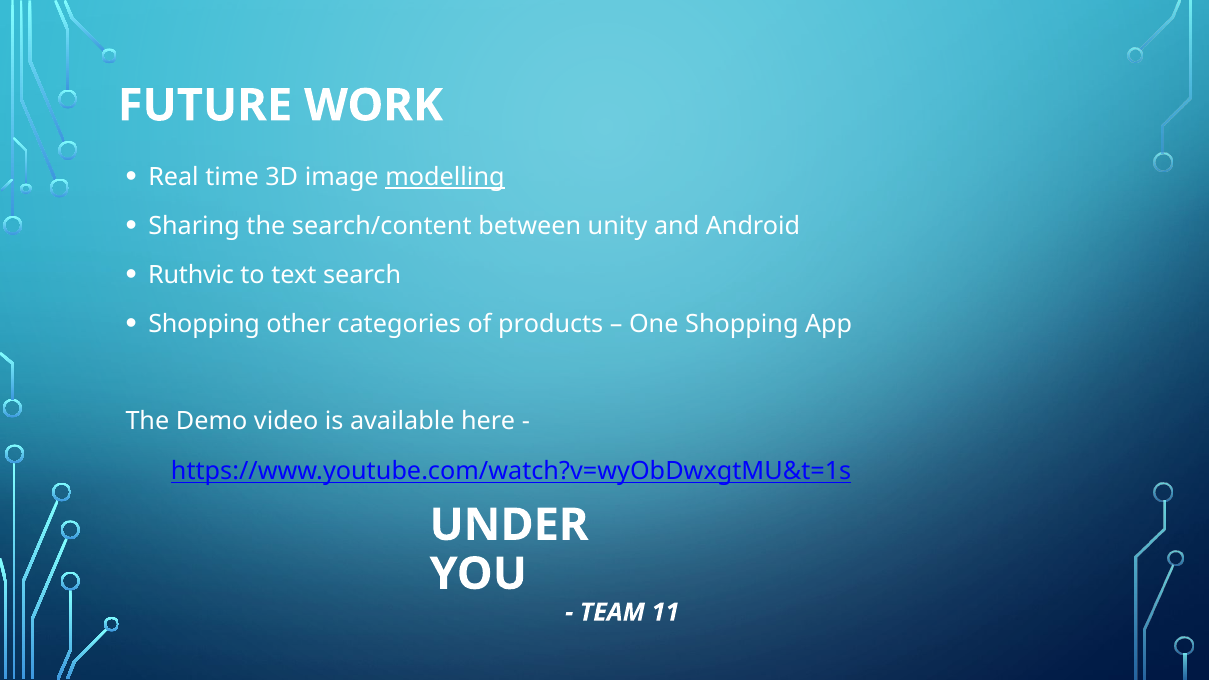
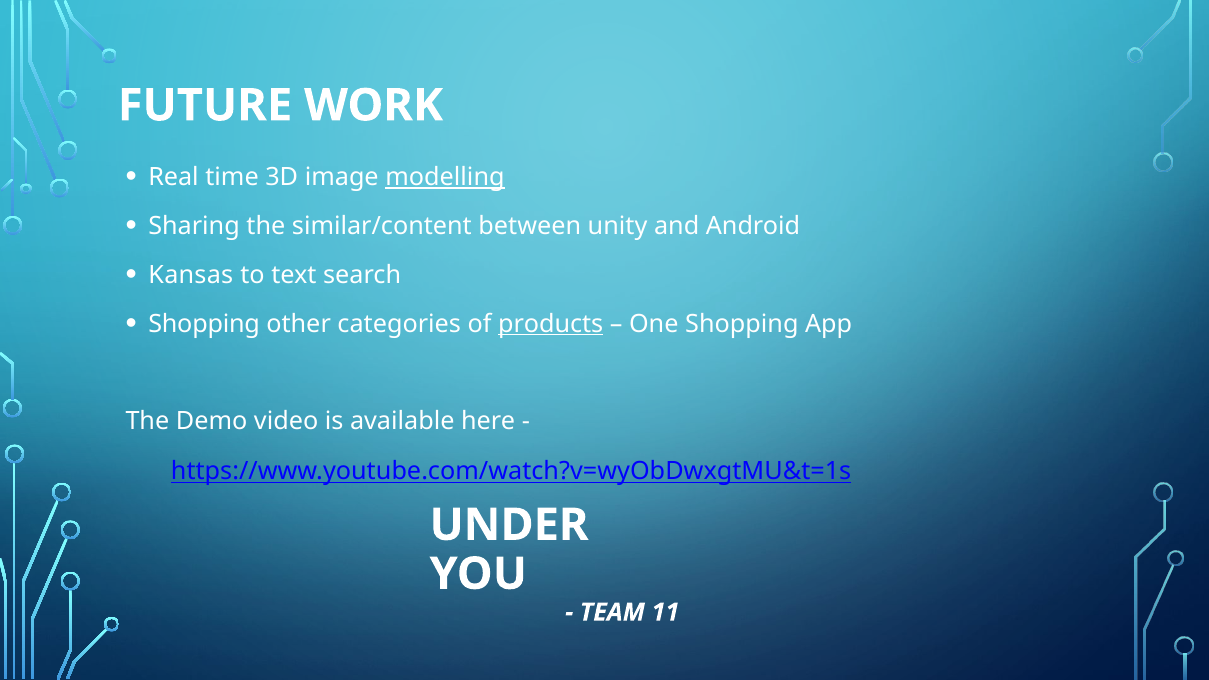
search/content: search/content -> similar/content
Ruthvic: Ruthvic -> Kansas
products underline: none -> present
